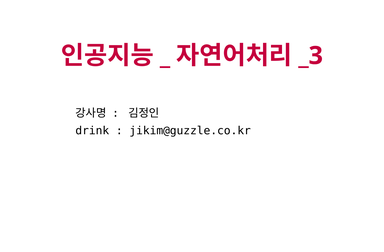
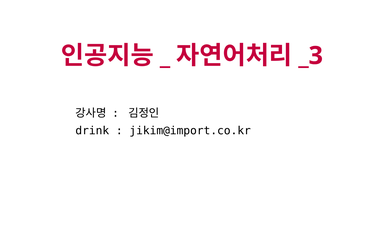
jikim@guzzle.co.kr: jikim@guzzle.co.kr -> jikim@import.co.kr
